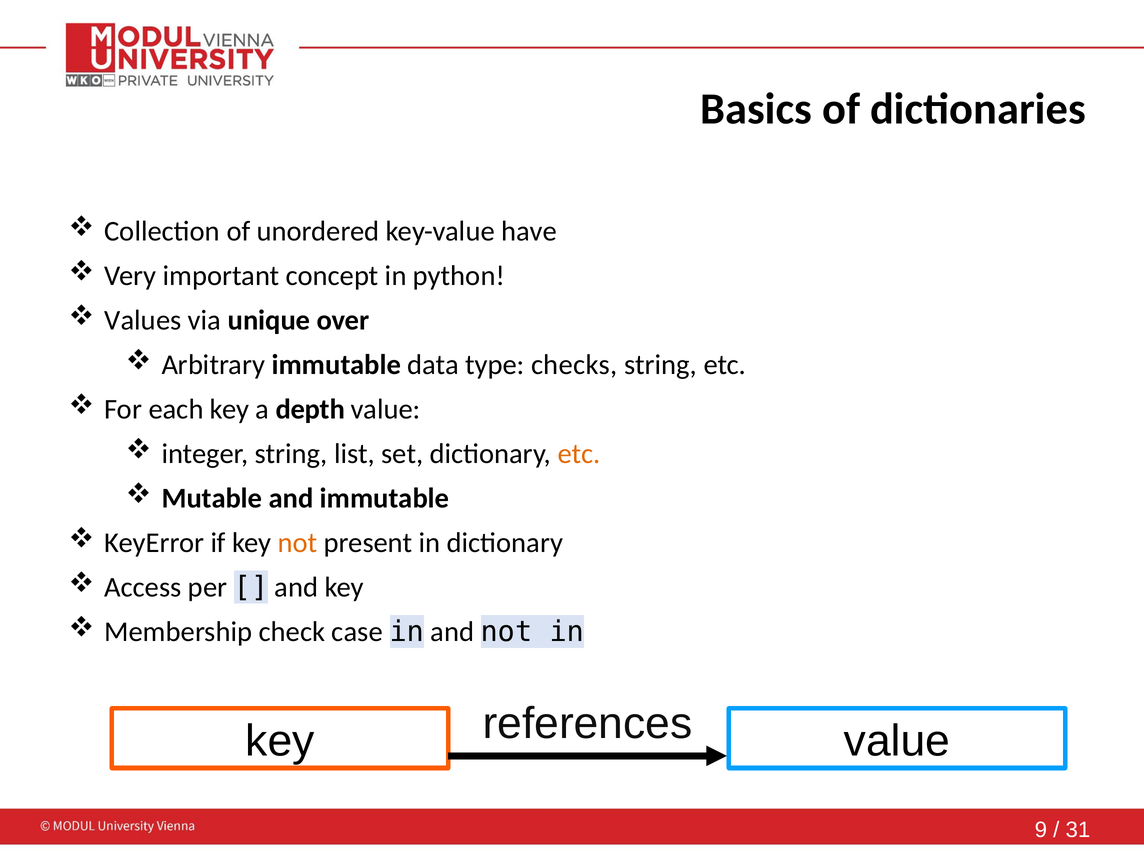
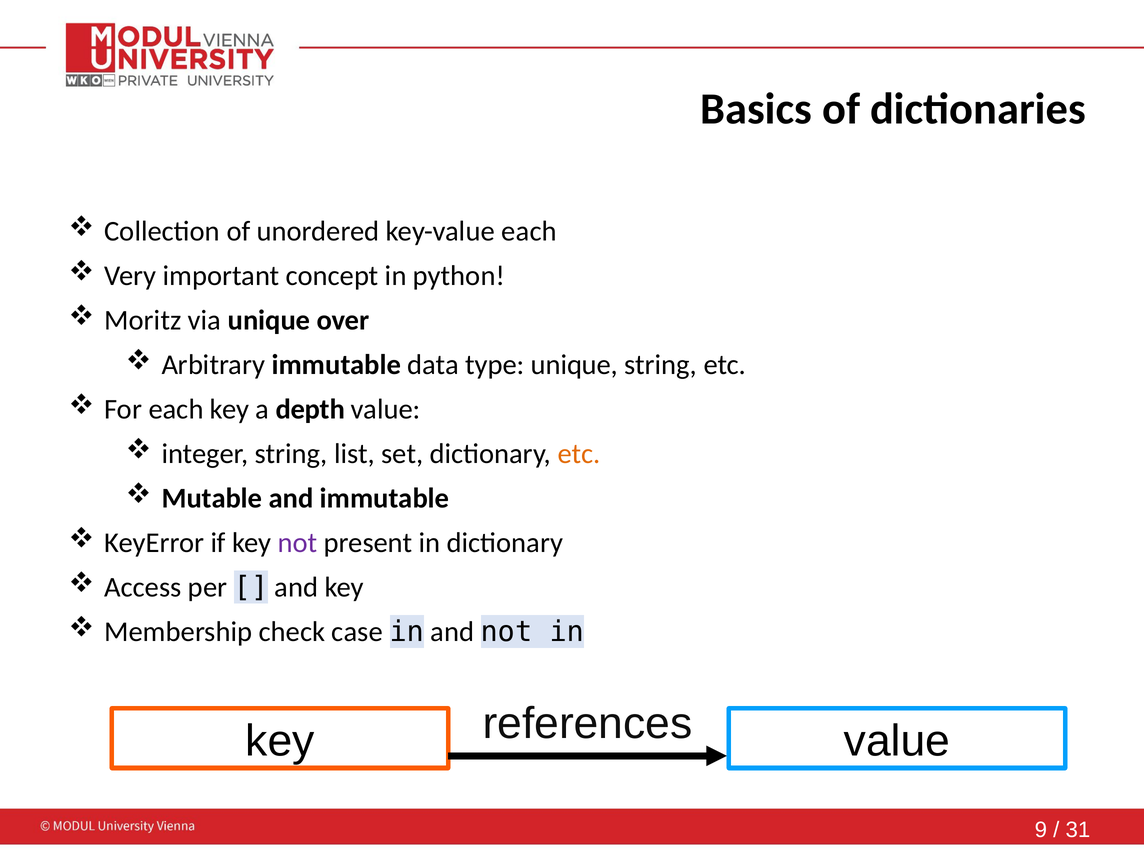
key-value have: have -> each
Values: Values -> Moritz
type checks: checks -> unique
not at (298, 543) colour: orange -> purple
